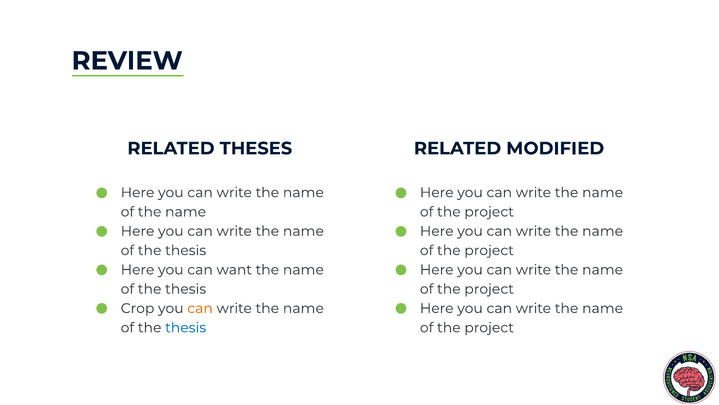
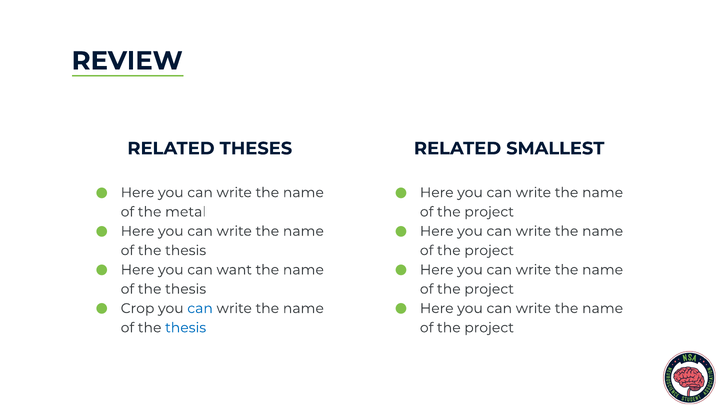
MODIFIED: MODIFIED -> SMALLEST
of the name: name -> metal
can at (200, 308) colour: orange -> blue
